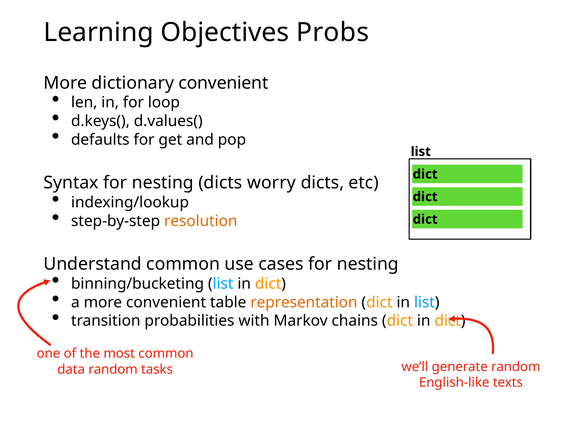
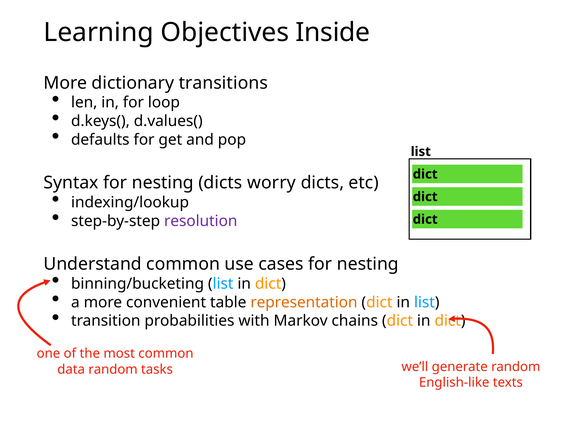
Probs: Probs -> Inside
dictionary convenient: convenient -> transitions
resolution colour: orange -> purple
